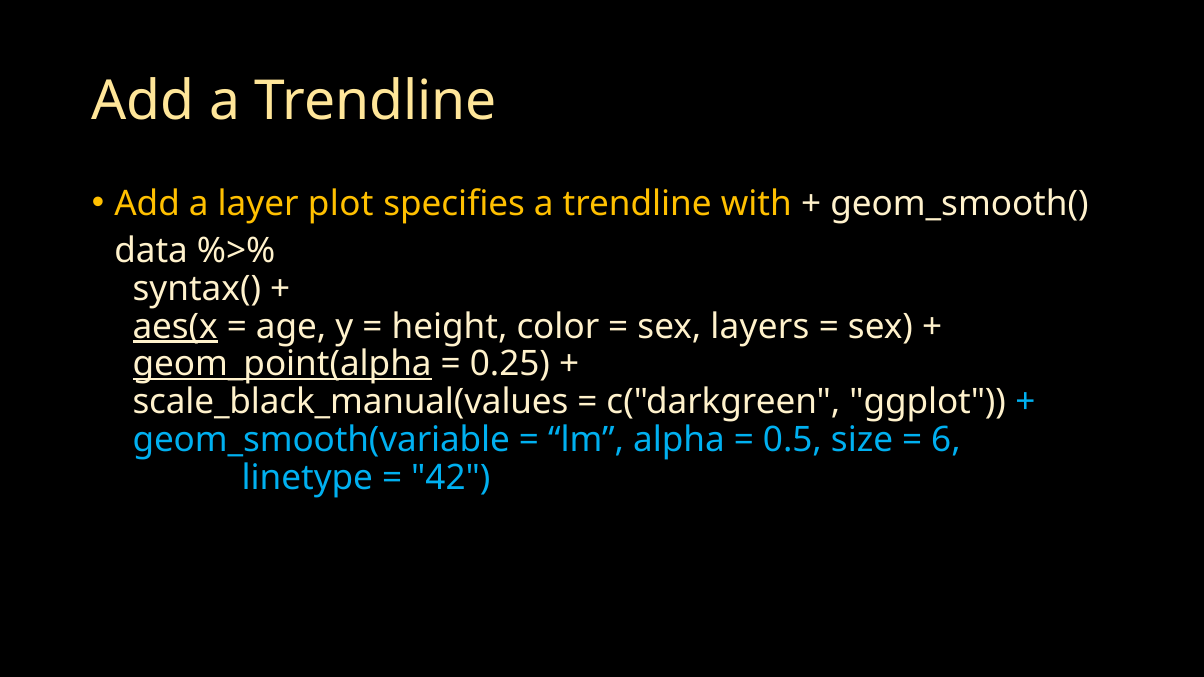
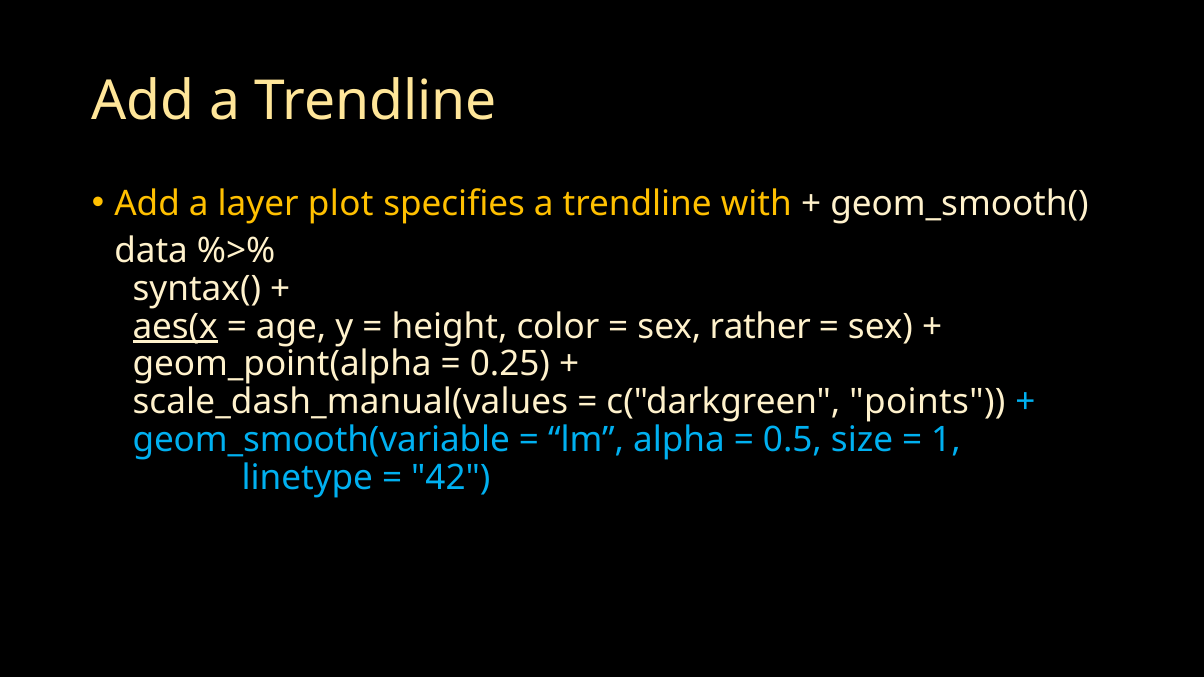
layers: layers -> rather
geom_point(alpha underline: present -> none
scale_black_manual(values: scale_black_manual(values -> scale_dash_manual(values
ggplot: ggplot -> points
6: 6 -> 1
